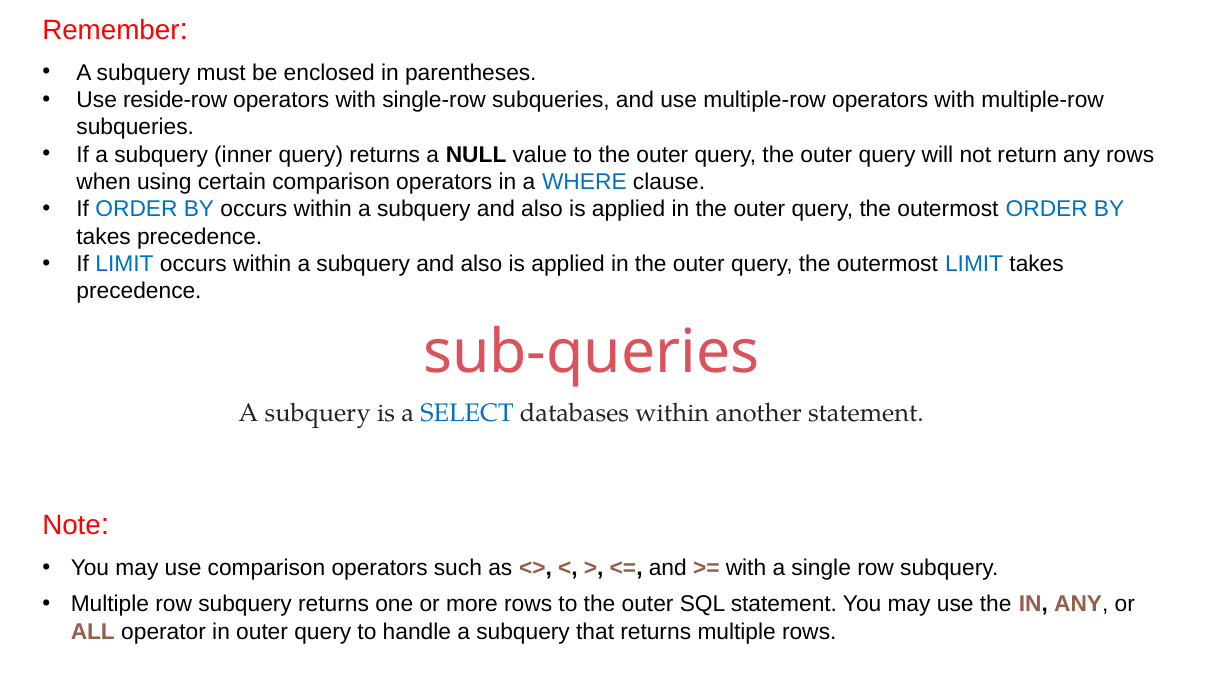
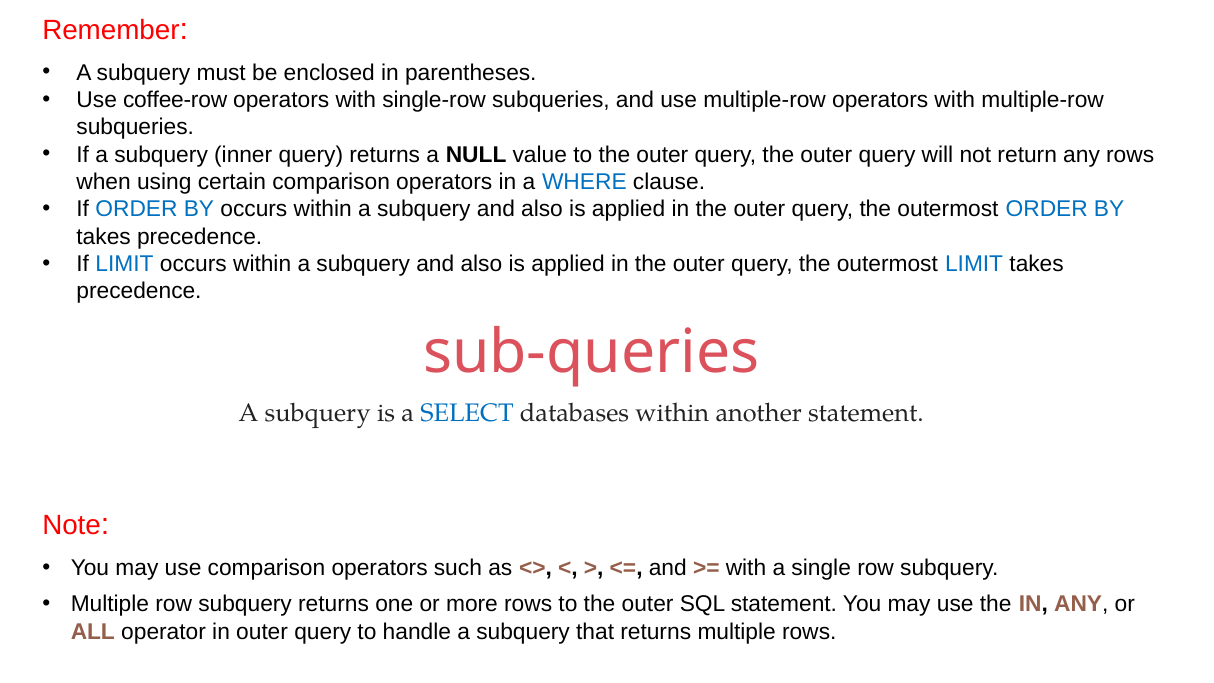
reside-row: reside-row -> coffee-row
